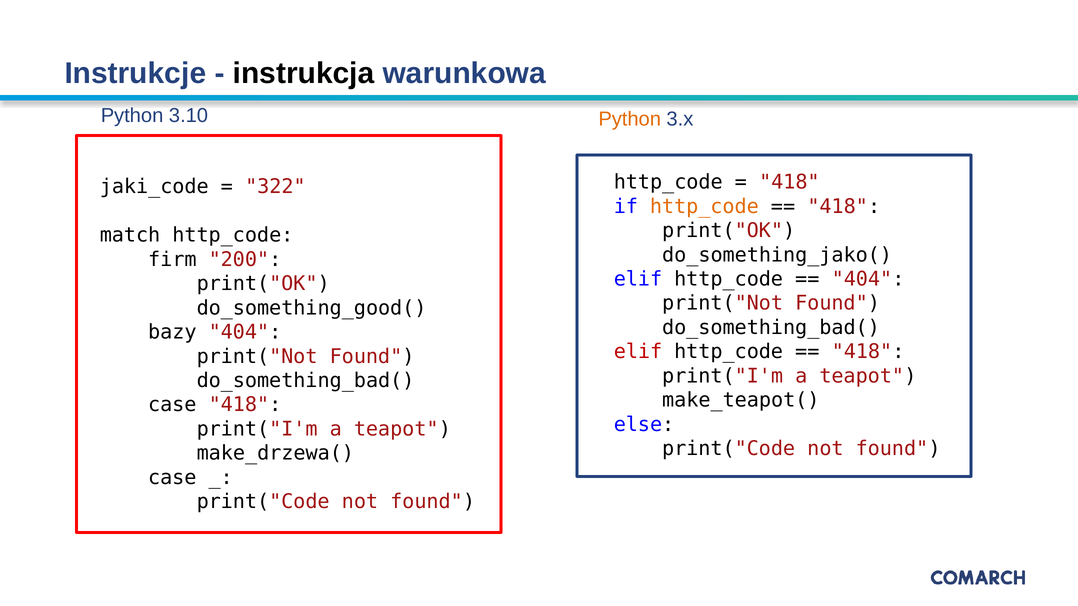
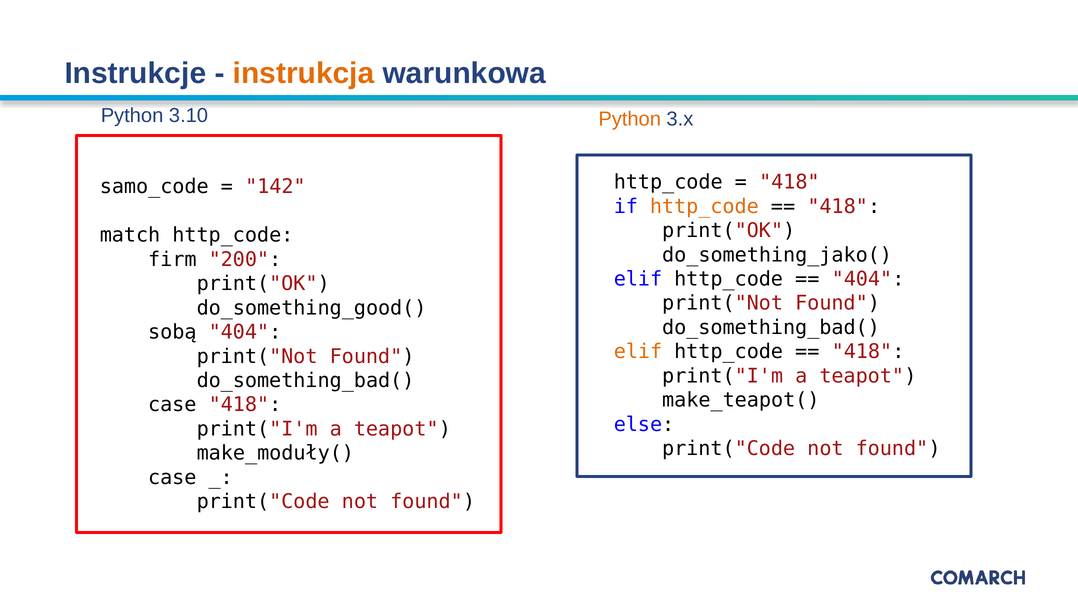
instrukcja colour: black -> orange
jaki_code: jaki_code -> samo_code
322: 322 -> 142
bazy: bazy -> sobą
elif at (638, 352) colour: red -> orange
make_drzewa(: make_drzewa( -> make_moduły(
